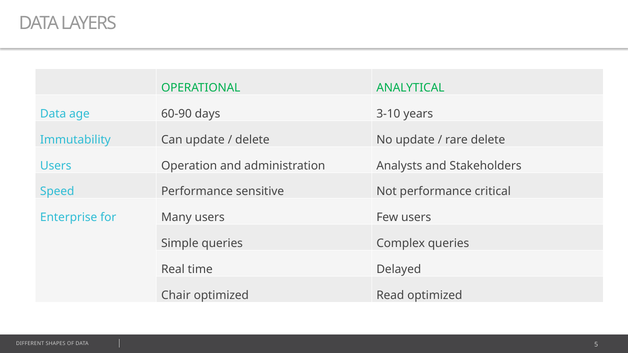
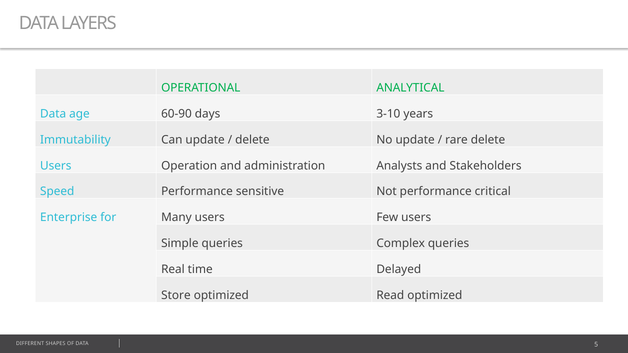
Chair: Chair -> Store
